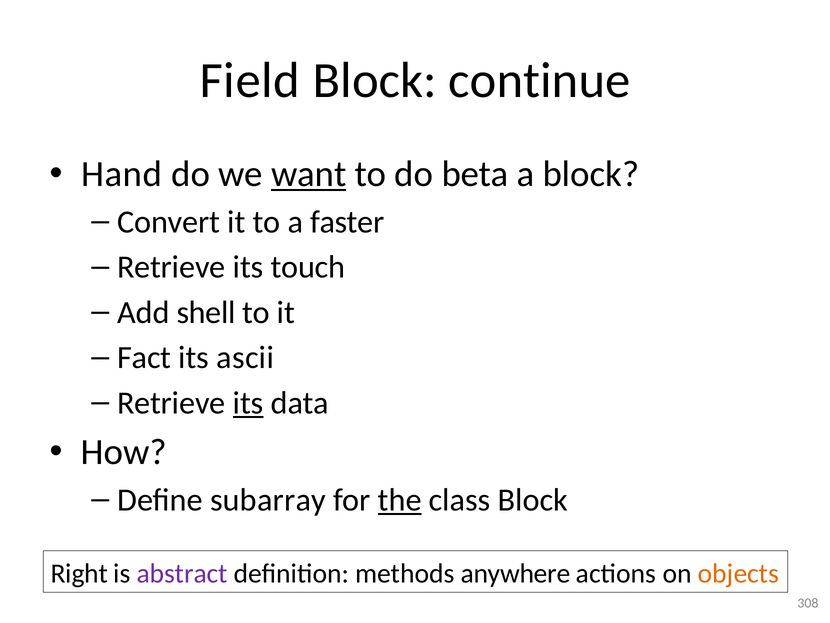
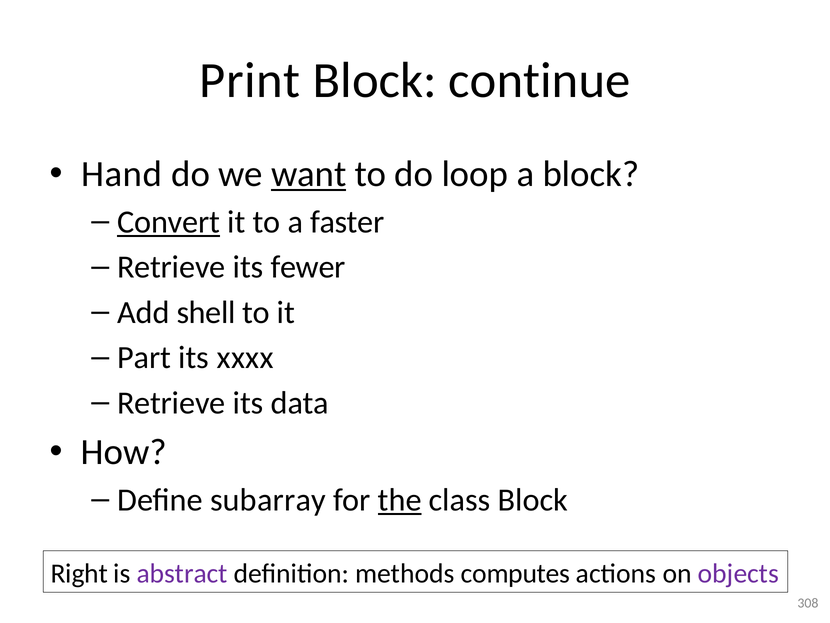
Field: Field -> Print
beta: beta -> loop
Convert underline: none -> present
touch: touch -> fewer
Fact: Fact -> Part
ascii: ascii -> xxxx
its at (248, 403) underline: present -> none
anywhere: anywhere -> computes
objects colour: orange -> purple
